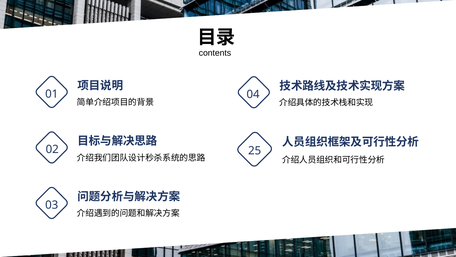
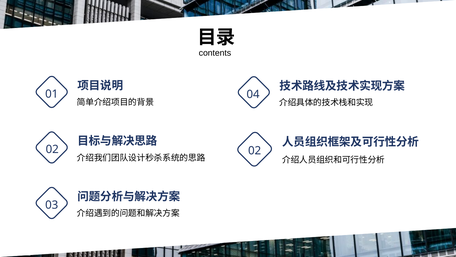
25 at (255, 151): 25 -> 02
